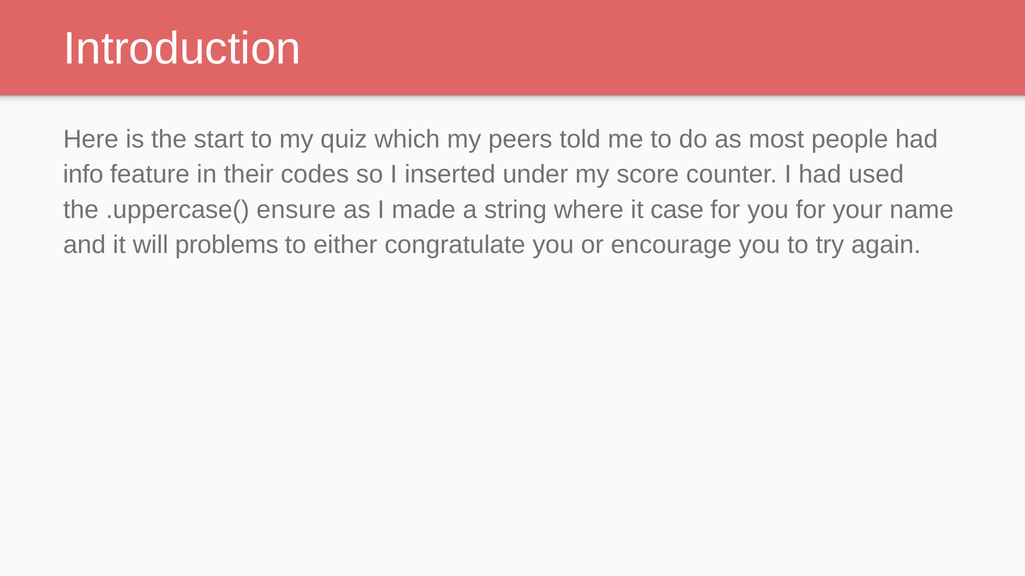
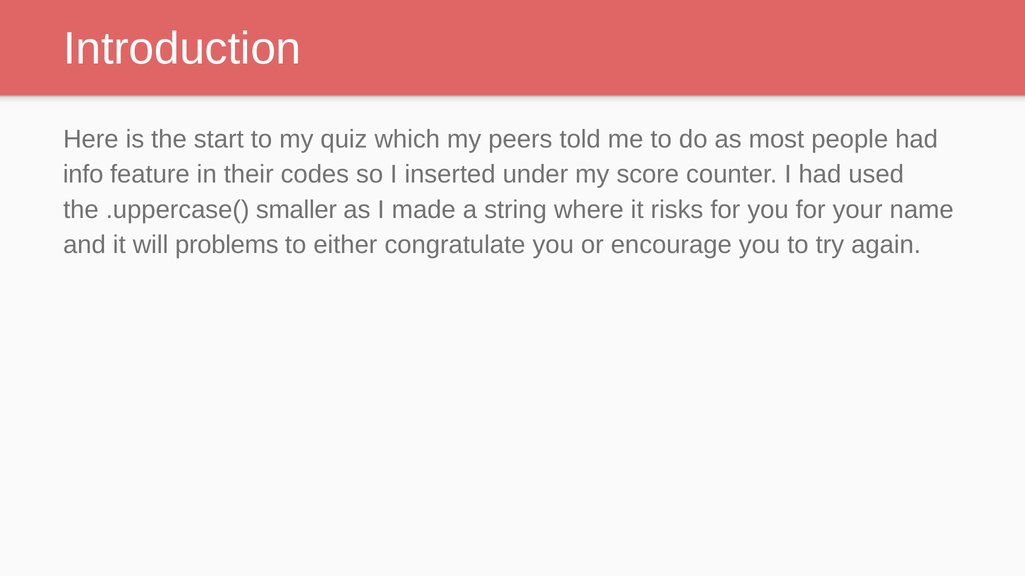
ensure: ensure -> smaller
case: case -> risks
